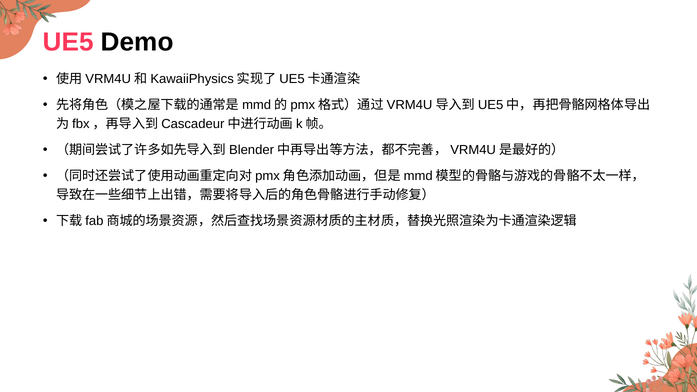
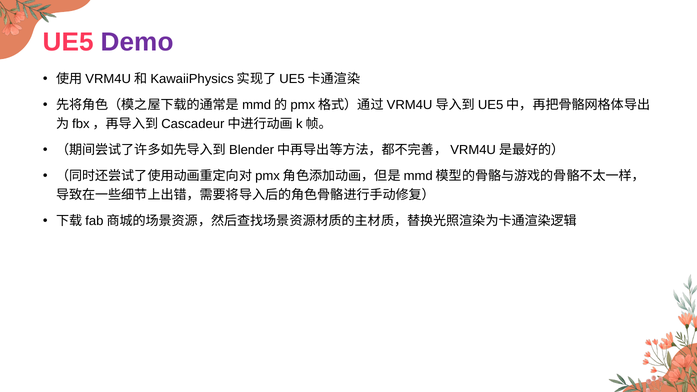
Demo colour: black -> purple
